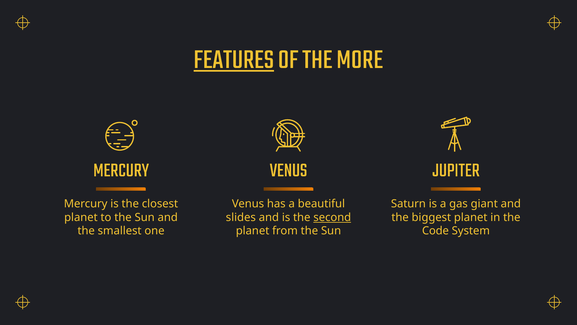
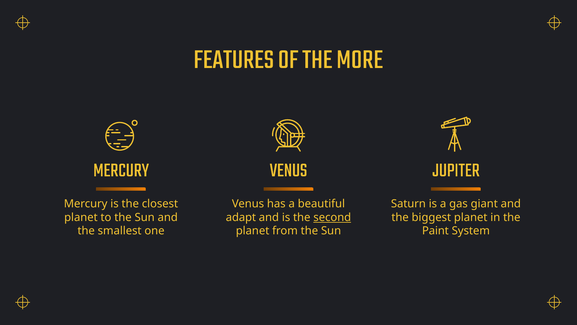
FEATURES underline: present -> none
slides: slides -> adapt
Code: Code -> Paint
